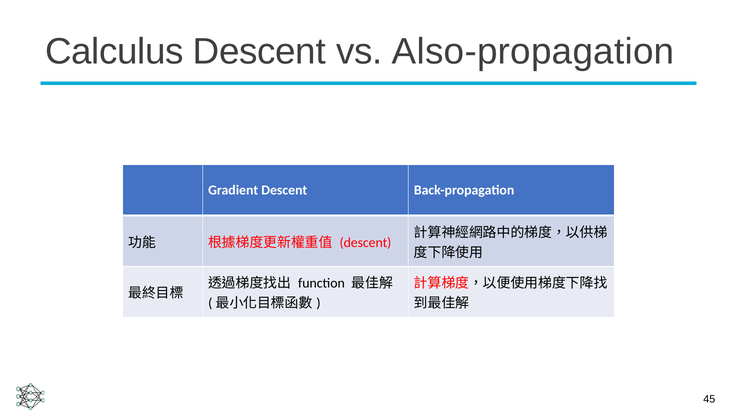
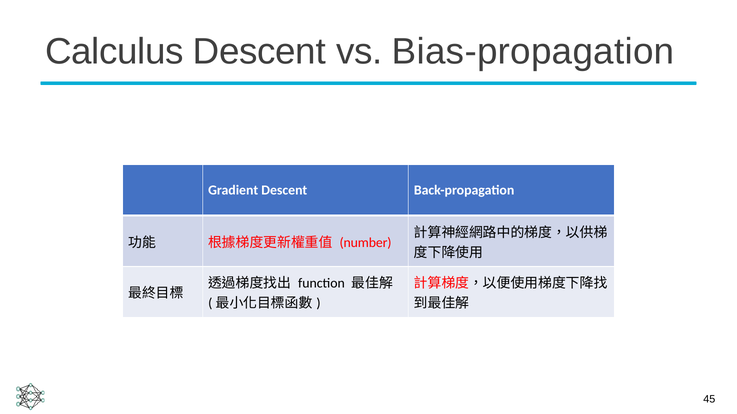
Also-propagation: Also-propagation -> Bias-propagation
descent at (366, 243): descent -> number
